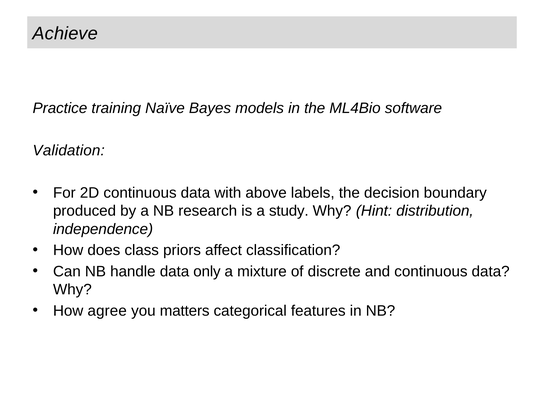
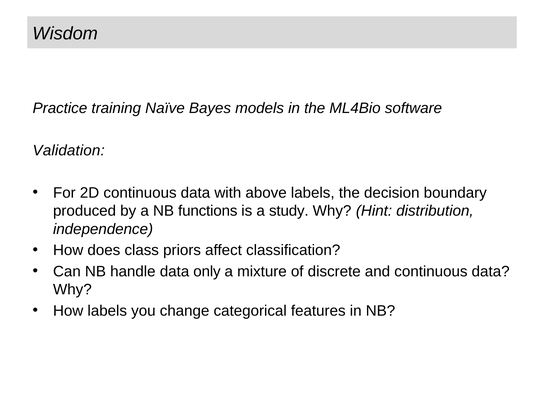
Achieve: Achieve -> Wisdom
research: research -> functions
How agree: agree -> labels
matters: matters -> change
